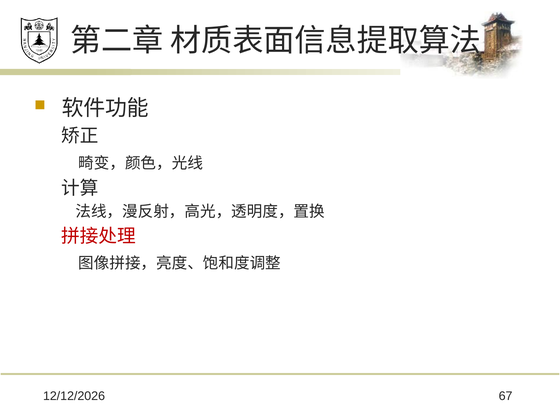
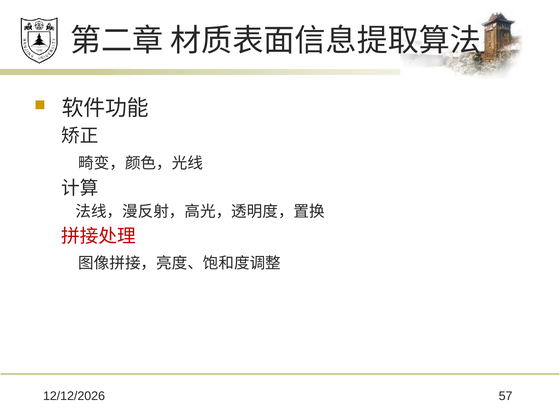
67: 67 -> 57
